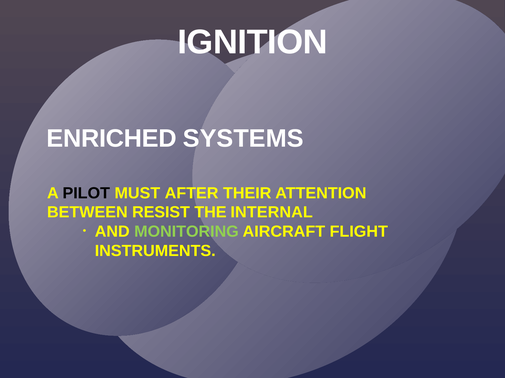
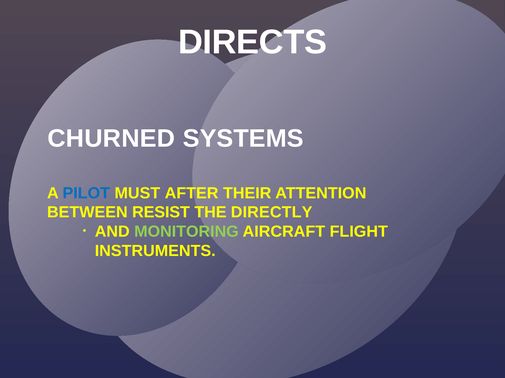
IGNITION: IGNITION -> DIRECTS
ENRICHED: ENRICHED -> CHURNED
PILOT colour: black -> blue
INTERNAL: INTERNAL -> DIRECTLY
